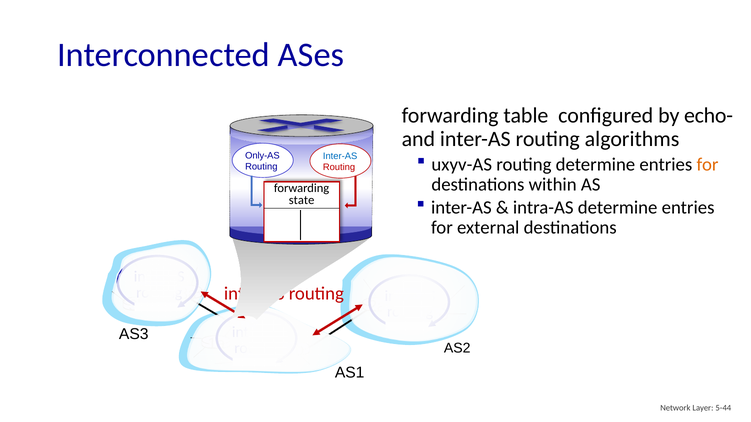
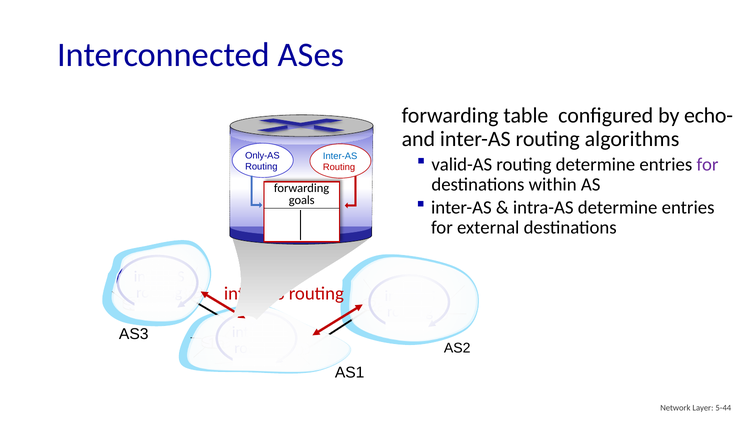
uxyv-AS: uxyv-AS -> valid-AS
for at (707, 165) colour: orange -> purple
state: state -> goals
